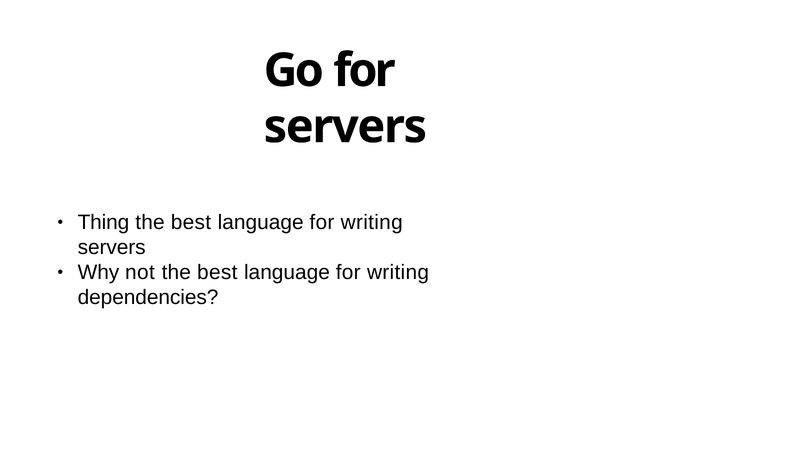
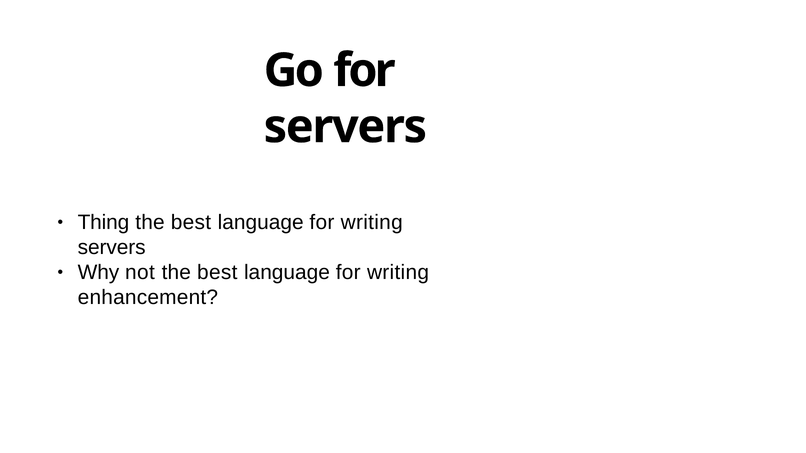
dependencies: dependencies -> enhancement
